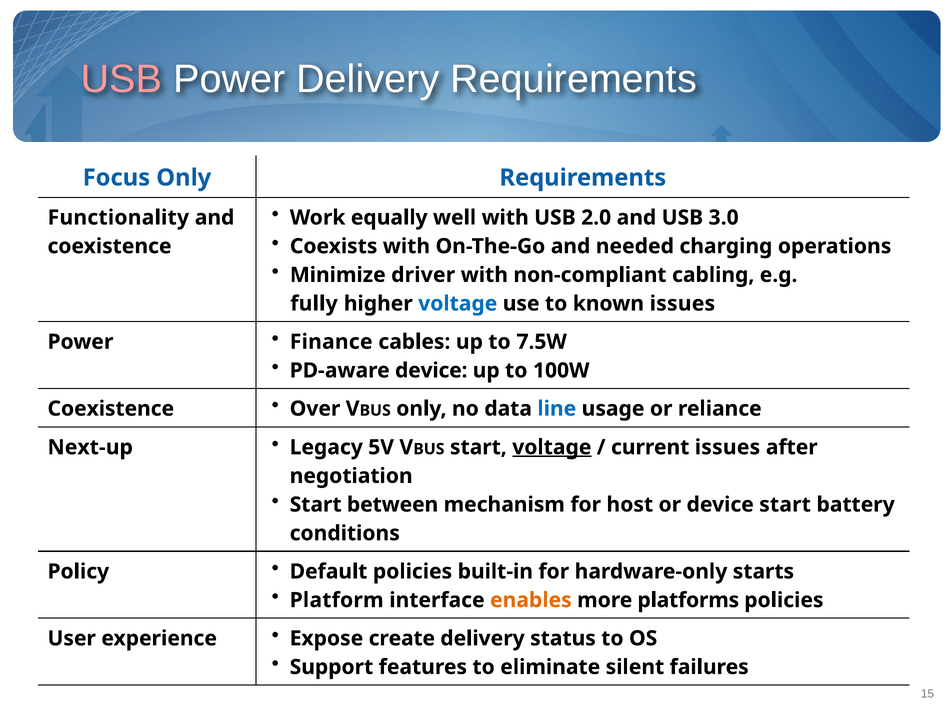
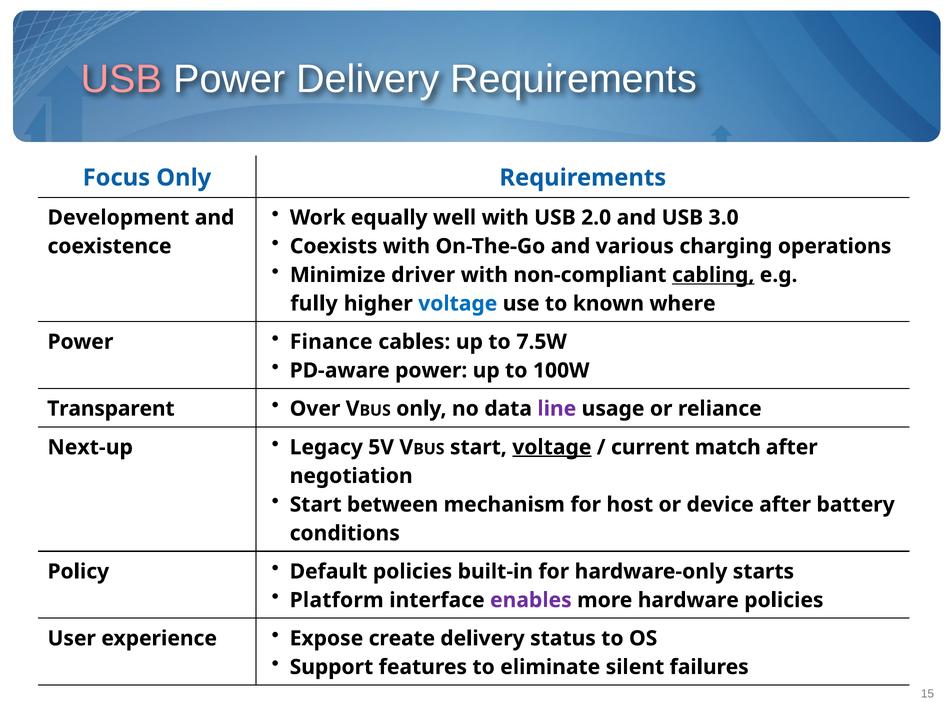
Functionality: Functionality -> Development
needed: needed -> various
cabling underline: none -> present
known issues: issues -> where
PD-aware device: device -> power
Coexistence at (111, 409): Coexistence -> Transparent
line colour: blue -> purple
current issues: issues -> match
device start: start -> after
enables colour: orange -> purple
platforms: platforms -> hardware
